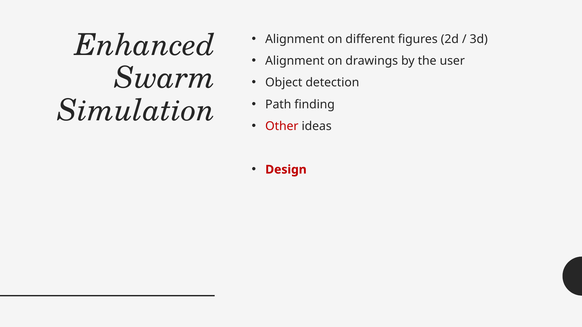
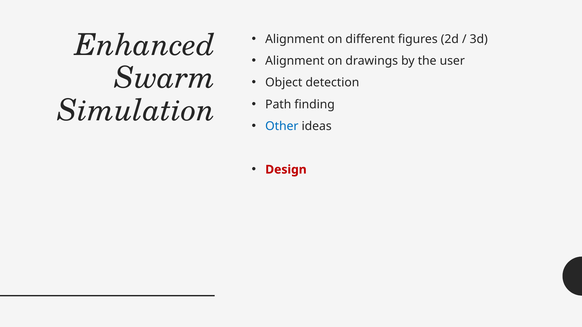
Other colour: red -> blue
